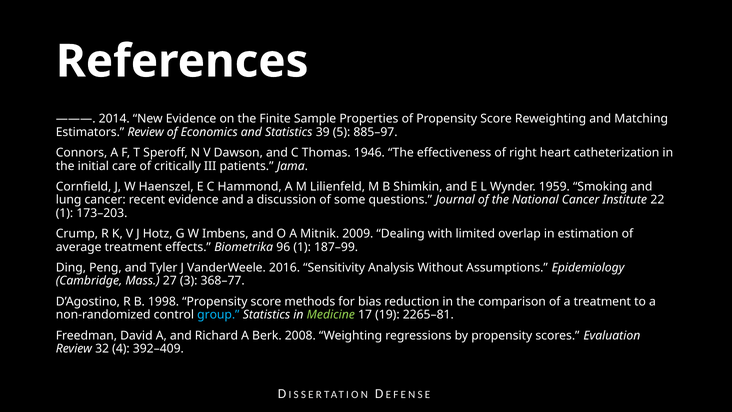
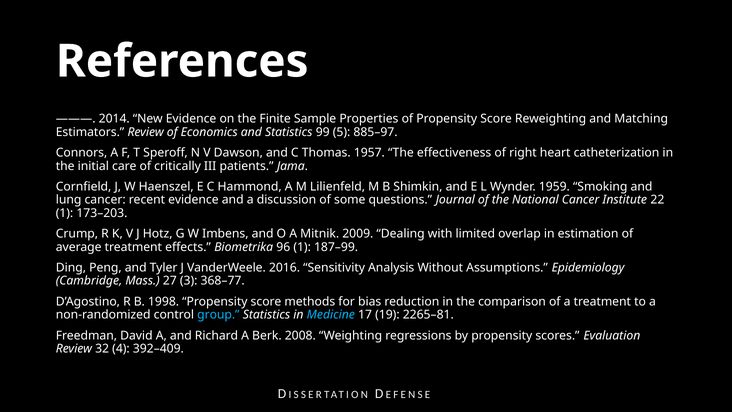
39: 39 -> 99
1946: 1946 -> 1957
Medicine colour: light green -> light blue
